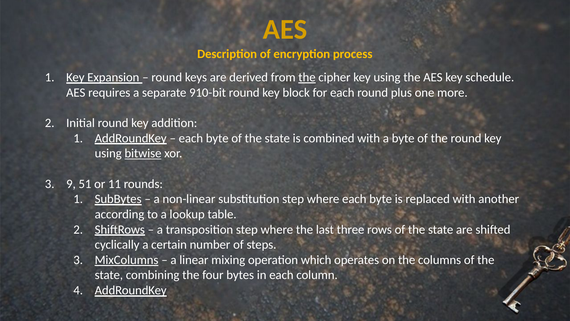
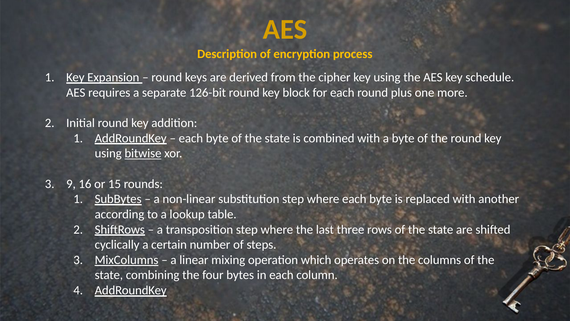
the at (307, 77) underline: present -> none
910-bit: 910-bit -> 126-bit
51: 51 -> 16
11: 11 -> 15
